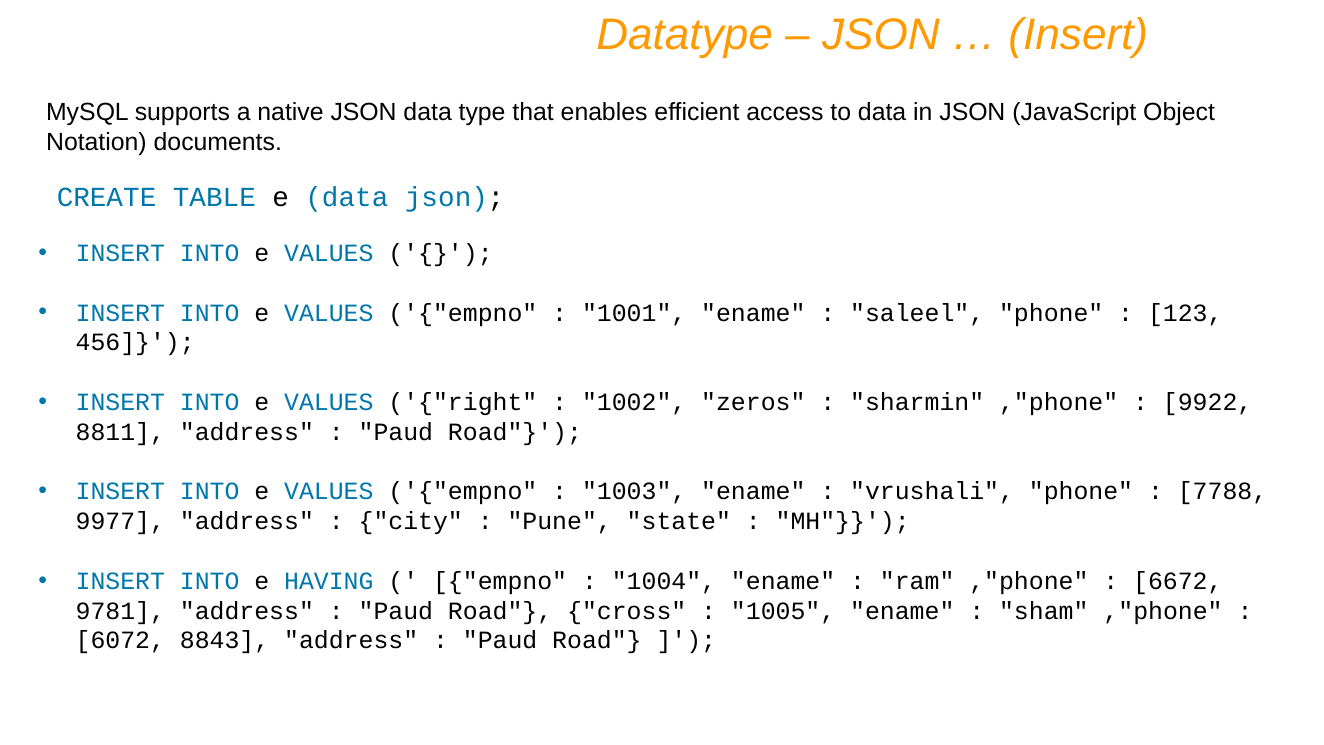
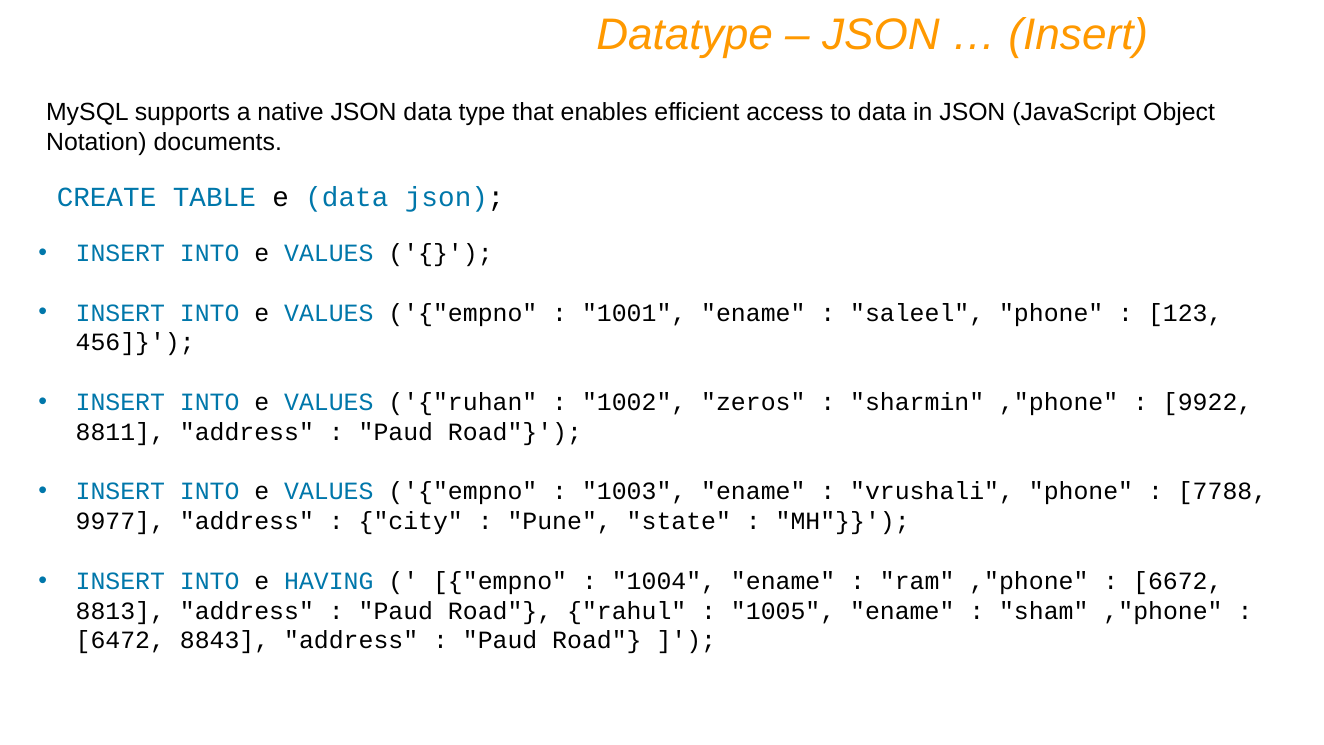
right: right -> ruhan
9781: 9781 -> 8813
cross: cross -> rahul
6072: 6072 -> 6472
